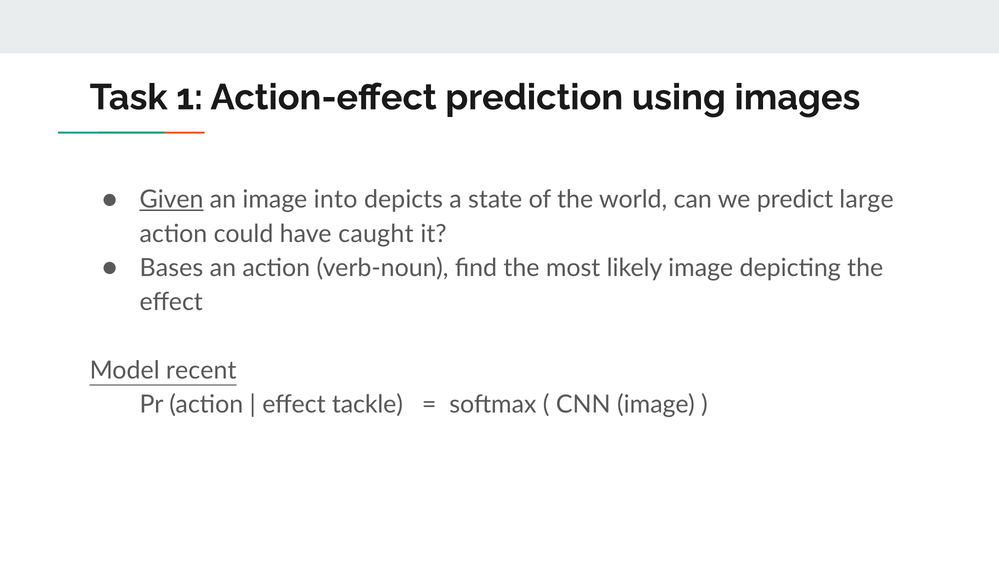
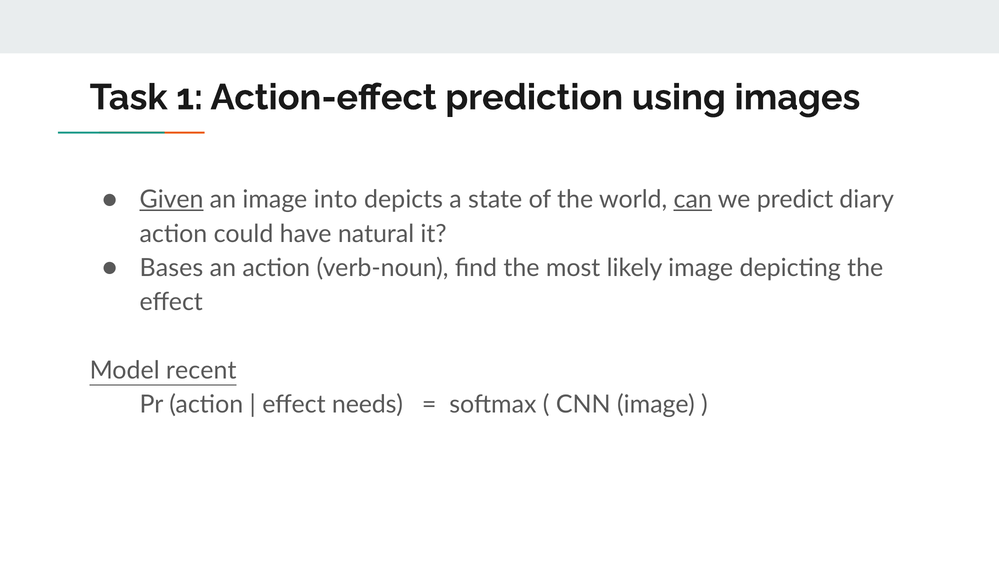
can underline: none -> present
large: large -> diary
caught: caught -> natural
tackle: tackle -> needs
